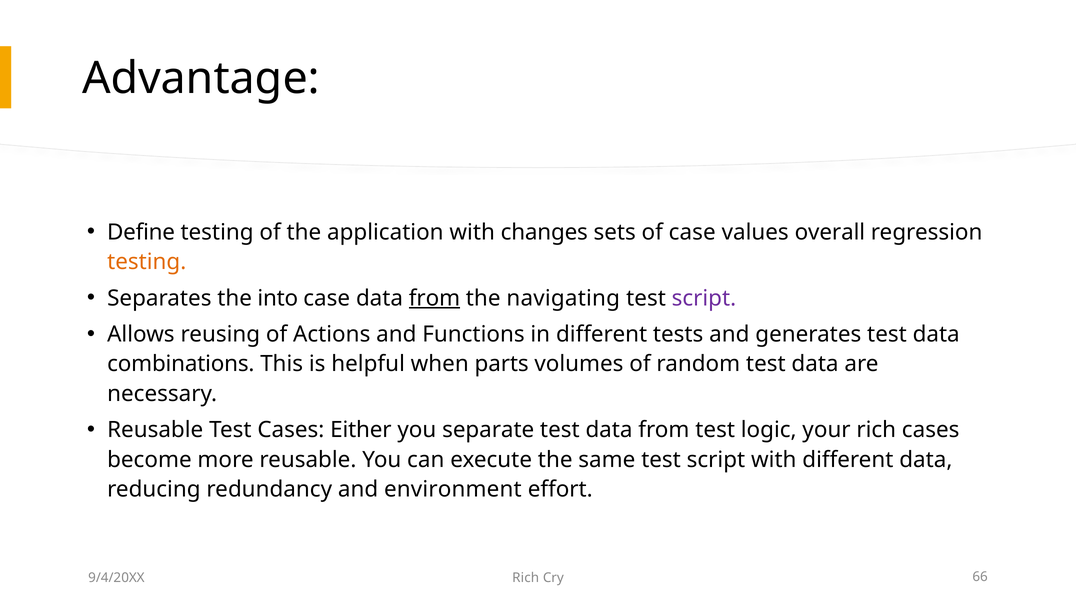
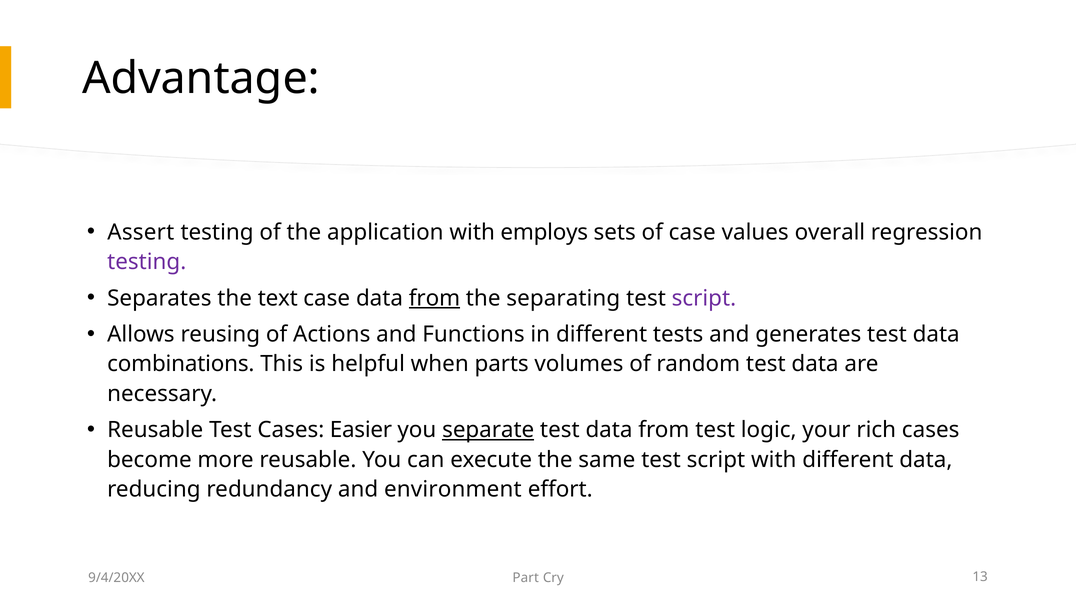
Define: Define -> Assert
changes: changes -> employs
testing at (147, 262) colour: orange -> purple
into: into -> text
navigating: navigating -> separating
Either: Either -> Easier
separate underline: none -> present
9/4/20XX Rich: Rich -> Part
66: 66 -> 13
